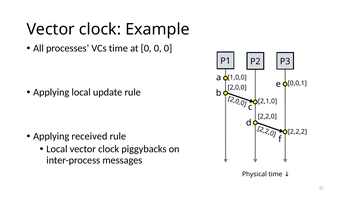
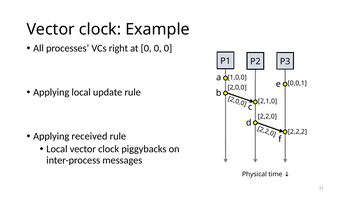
VCs time: time -> right
